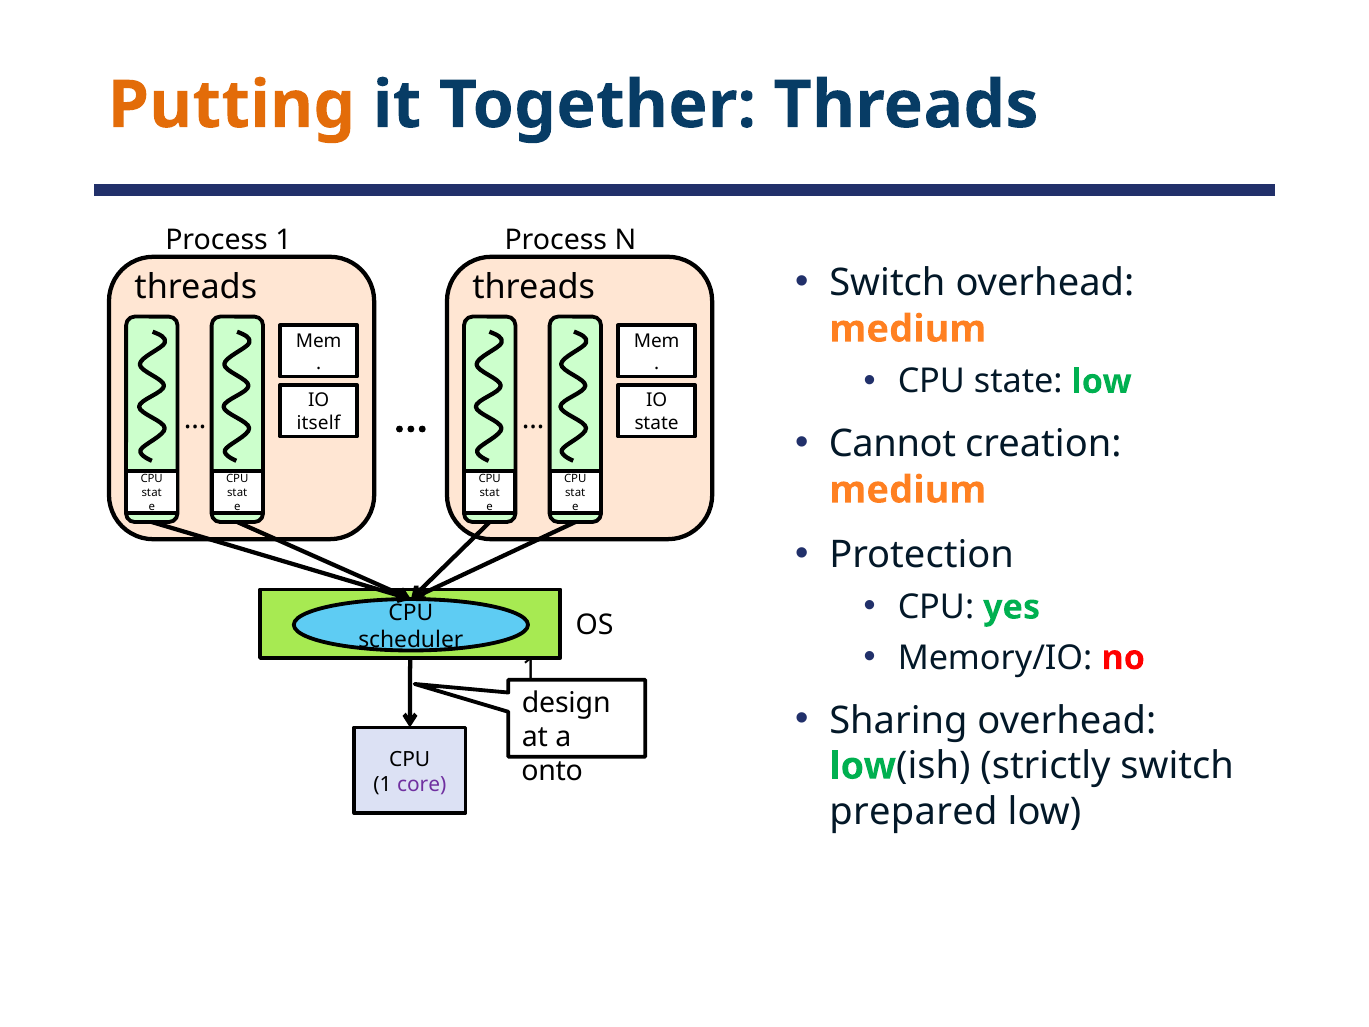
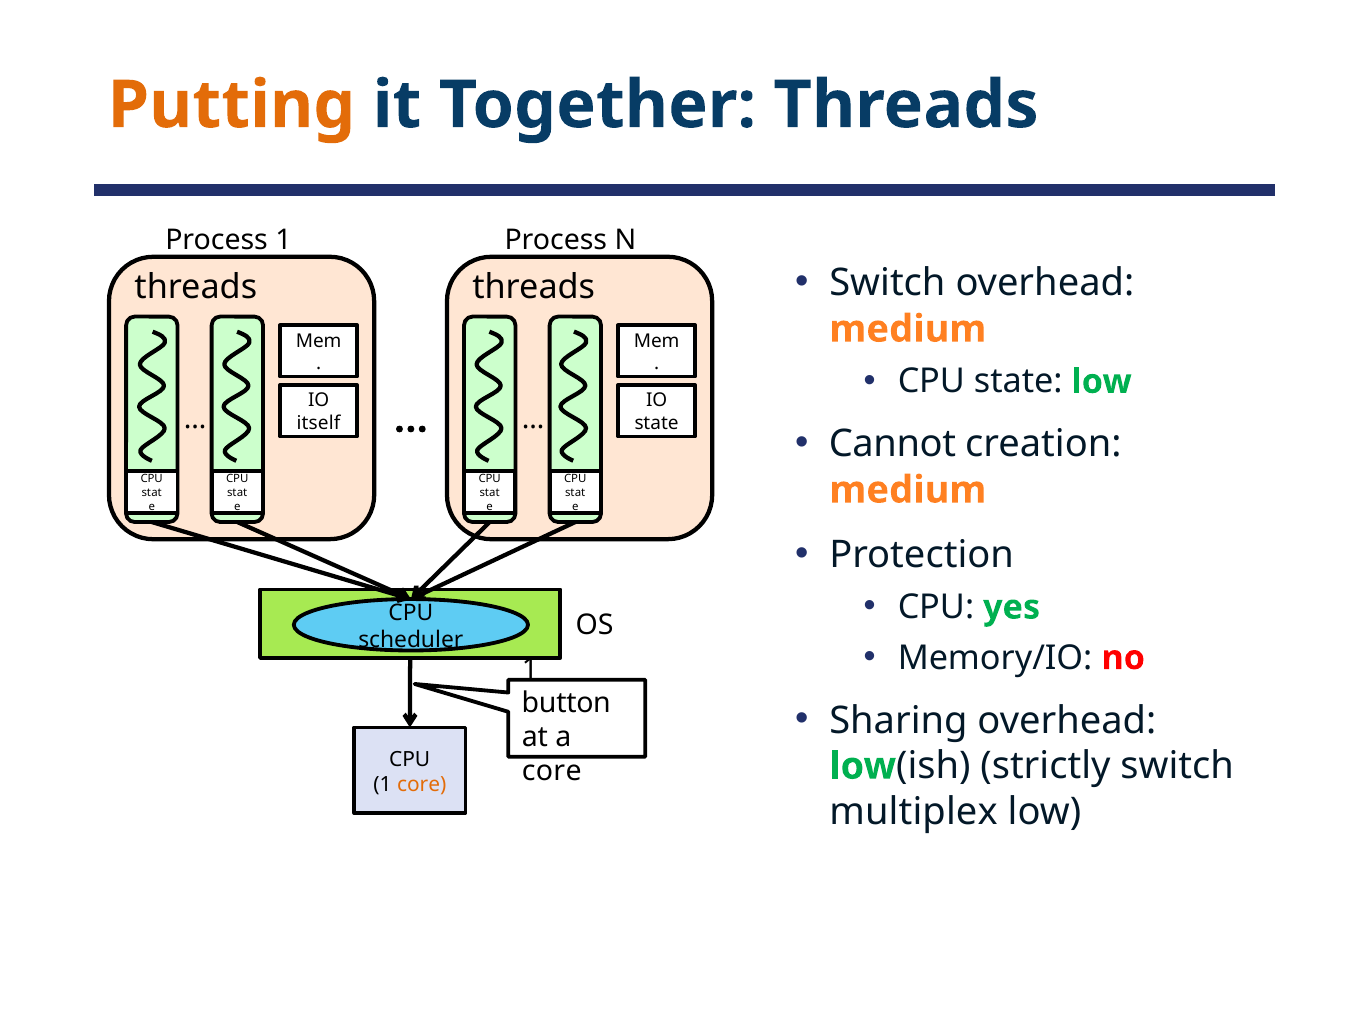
design: design -> button
onto at (552, 771): onto -> core
core at (422, 784) colour: purple -> orange
prepared: prepared -> multiplex
